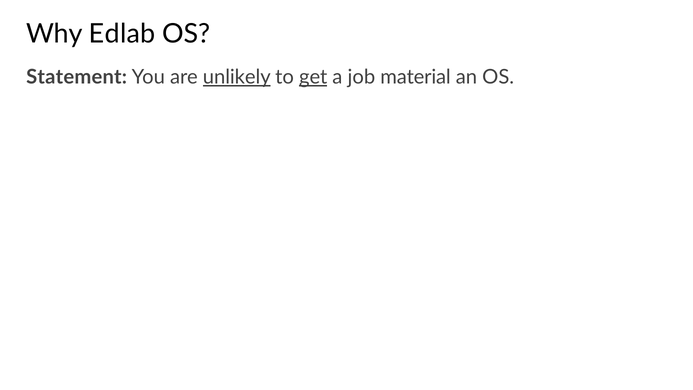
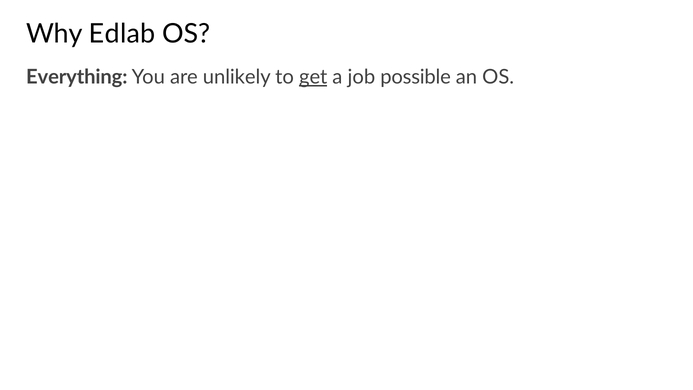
Statement: Statement -> Everything
unlikely underline: present -> none
material: material -> possible
